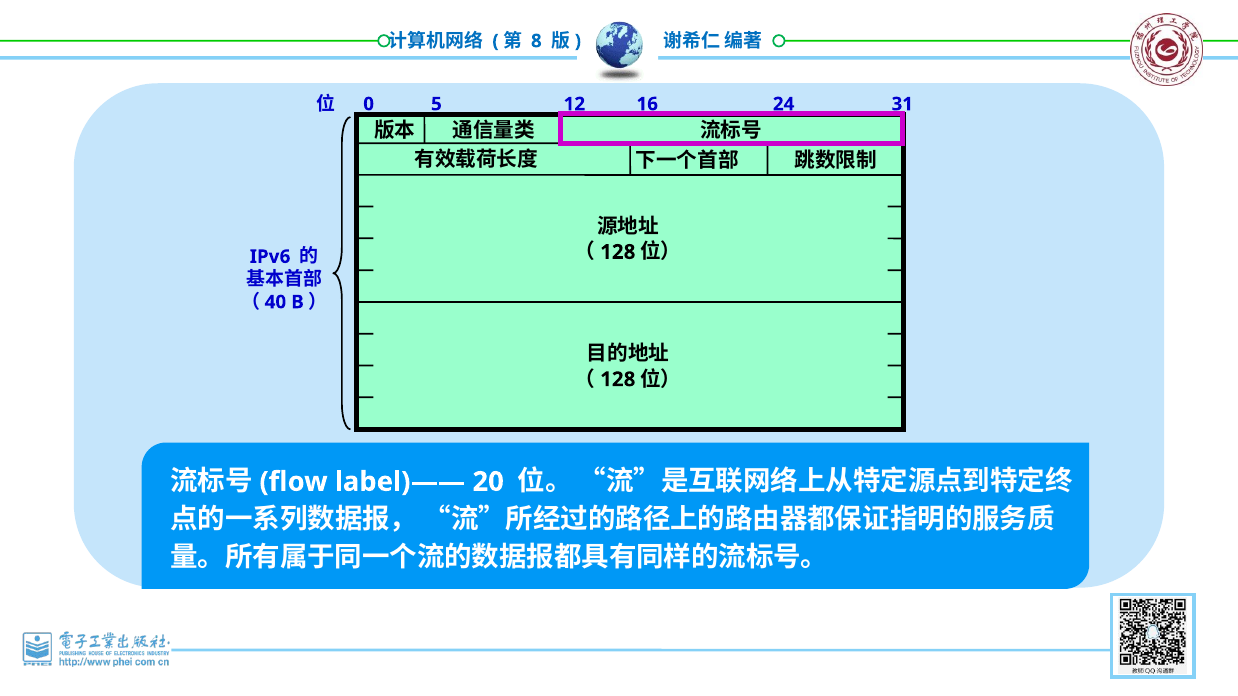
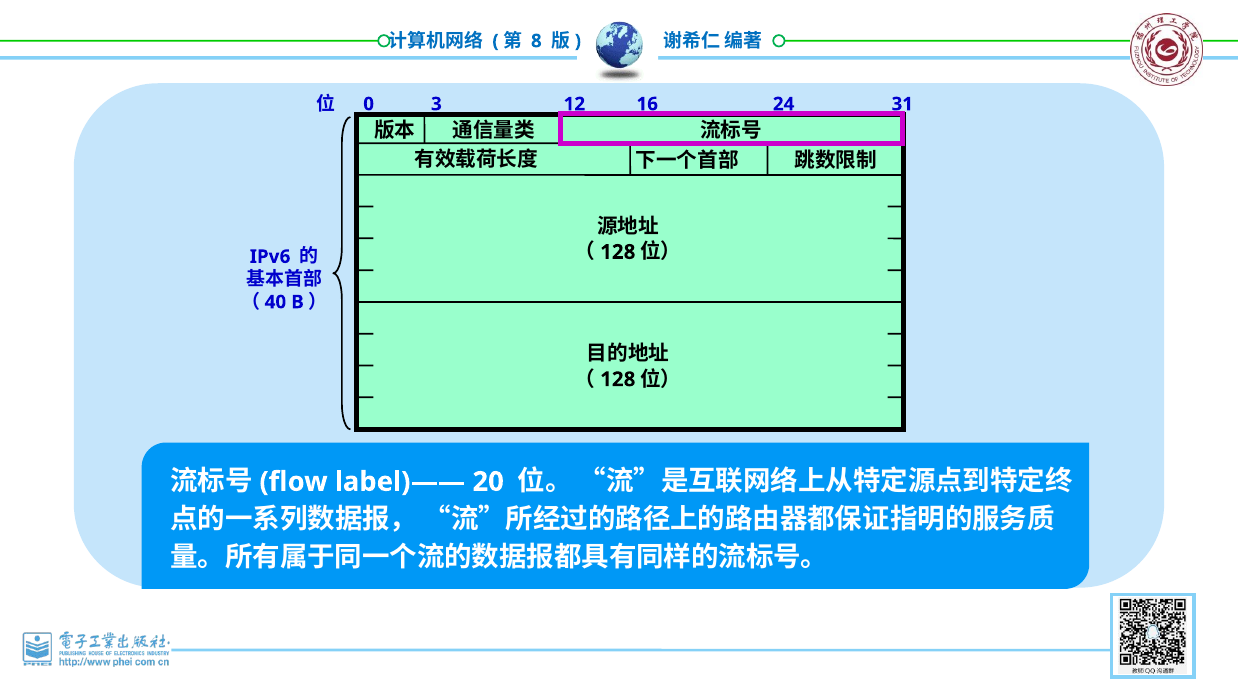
5: 5 -> 3
